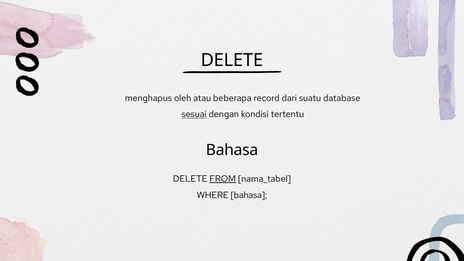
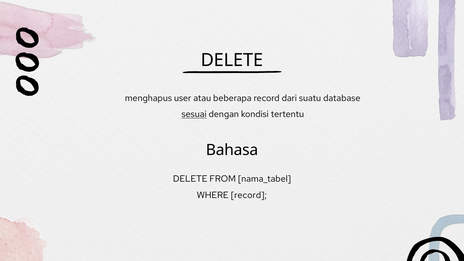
oleh: oleh -> user
FROM underline: present -> none
WHERE bahasa: bahasa -> record
